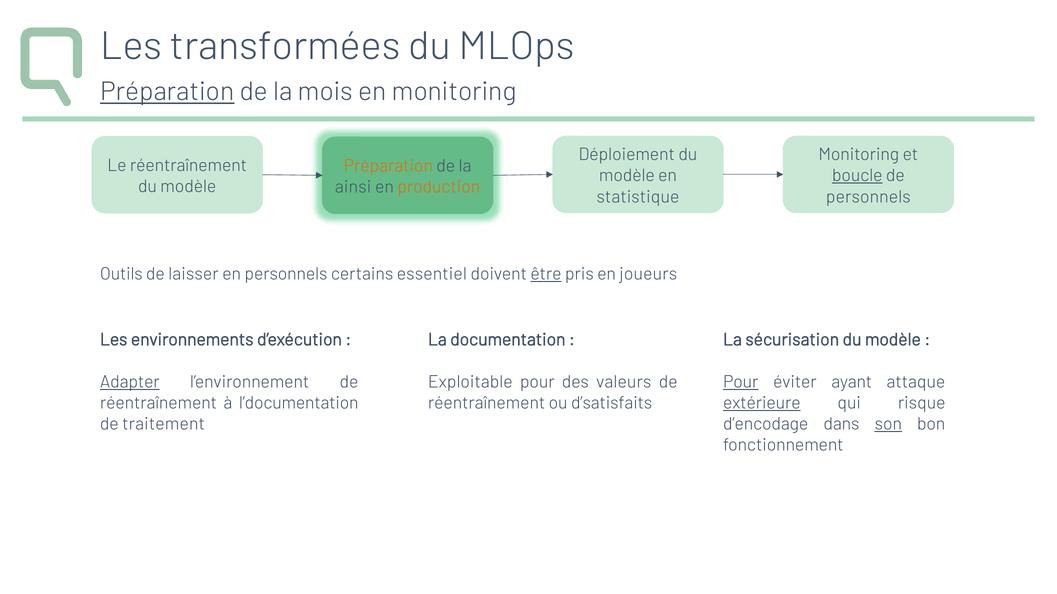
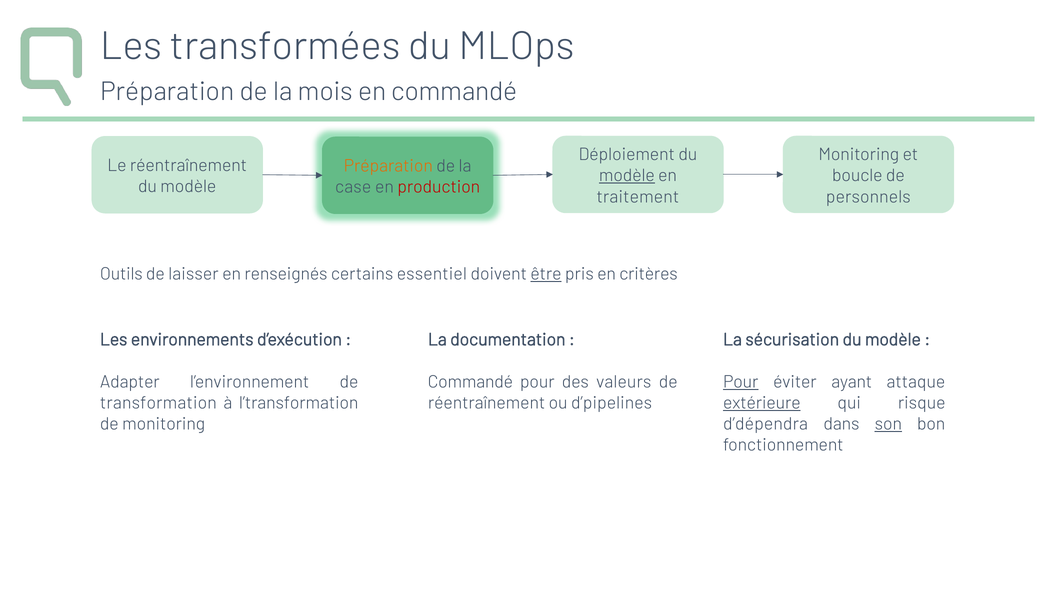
Préparation at (167, 92) underline: present -> none
en monitoring: monitoring -> commandé
modèle at (627, 176) underline: none -> present
boucle underline: present -> none
ainsi: ainsi -> case
production colour: orange -> red
statistique: statistique -> traitement
en personnels: personnels -> renseignés
joueurs: joueurs -> critères
Adapter underline: present -> none
Exploitable at (470, 382): Exploitable -> Commandé
réentraînement at (159, 403): réentraînement -> transformation
l’documentation: l’documentation -> l’transformation
d’satisfaits: d’satisfaits -> d’pipelines
de traitement: traitement -> monitoring
d’encodage: d’encodage -> d’dépendra
